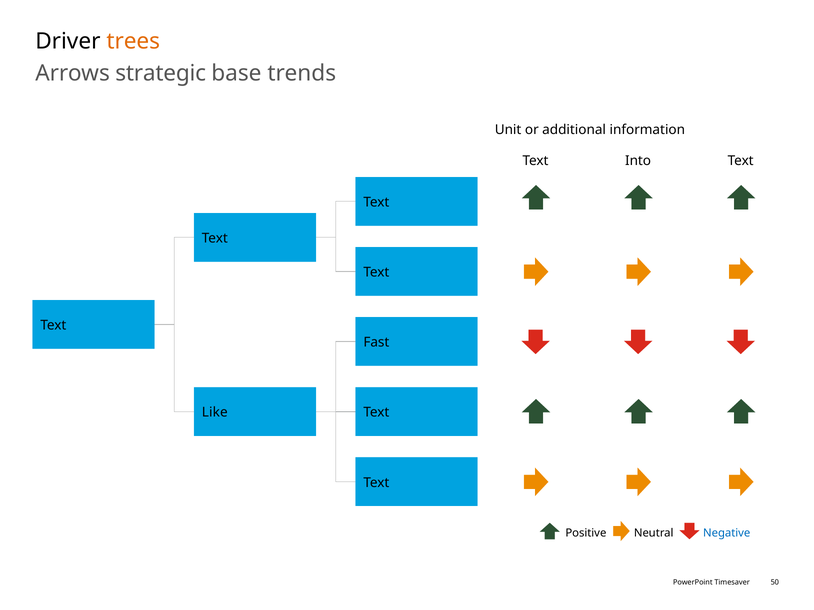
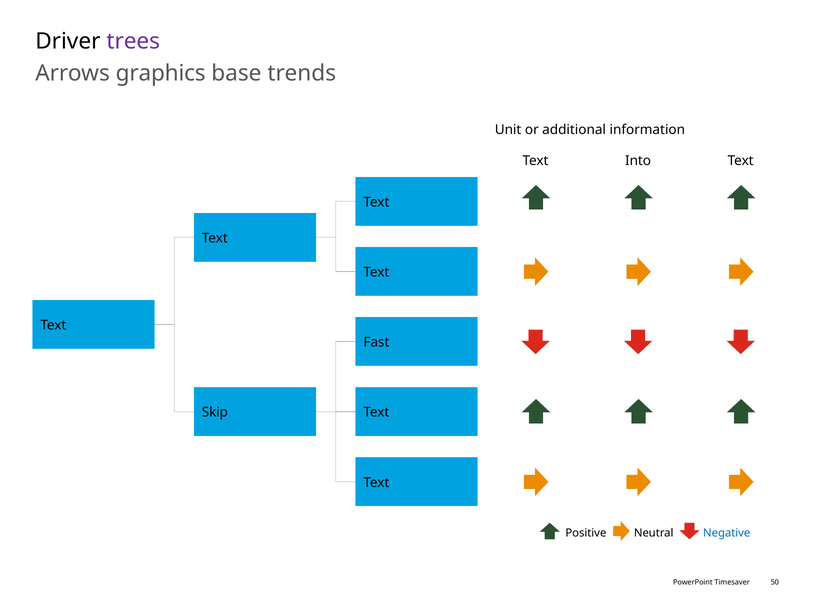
trees colour: orange -> purple
strategic: strategic -> graphics
Like: Like -> Skip
